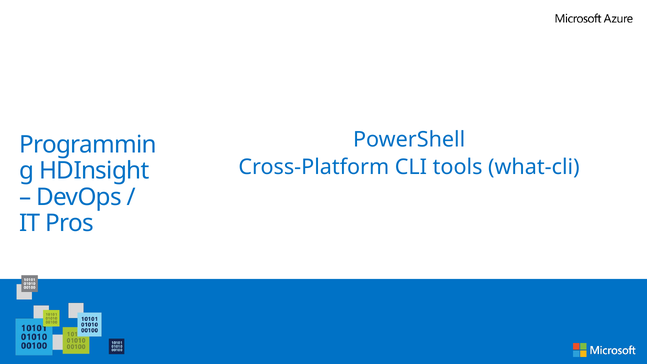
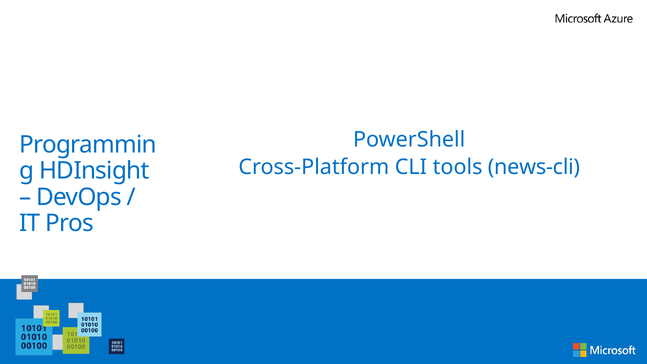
what-cli: what-cli -> news-cli
